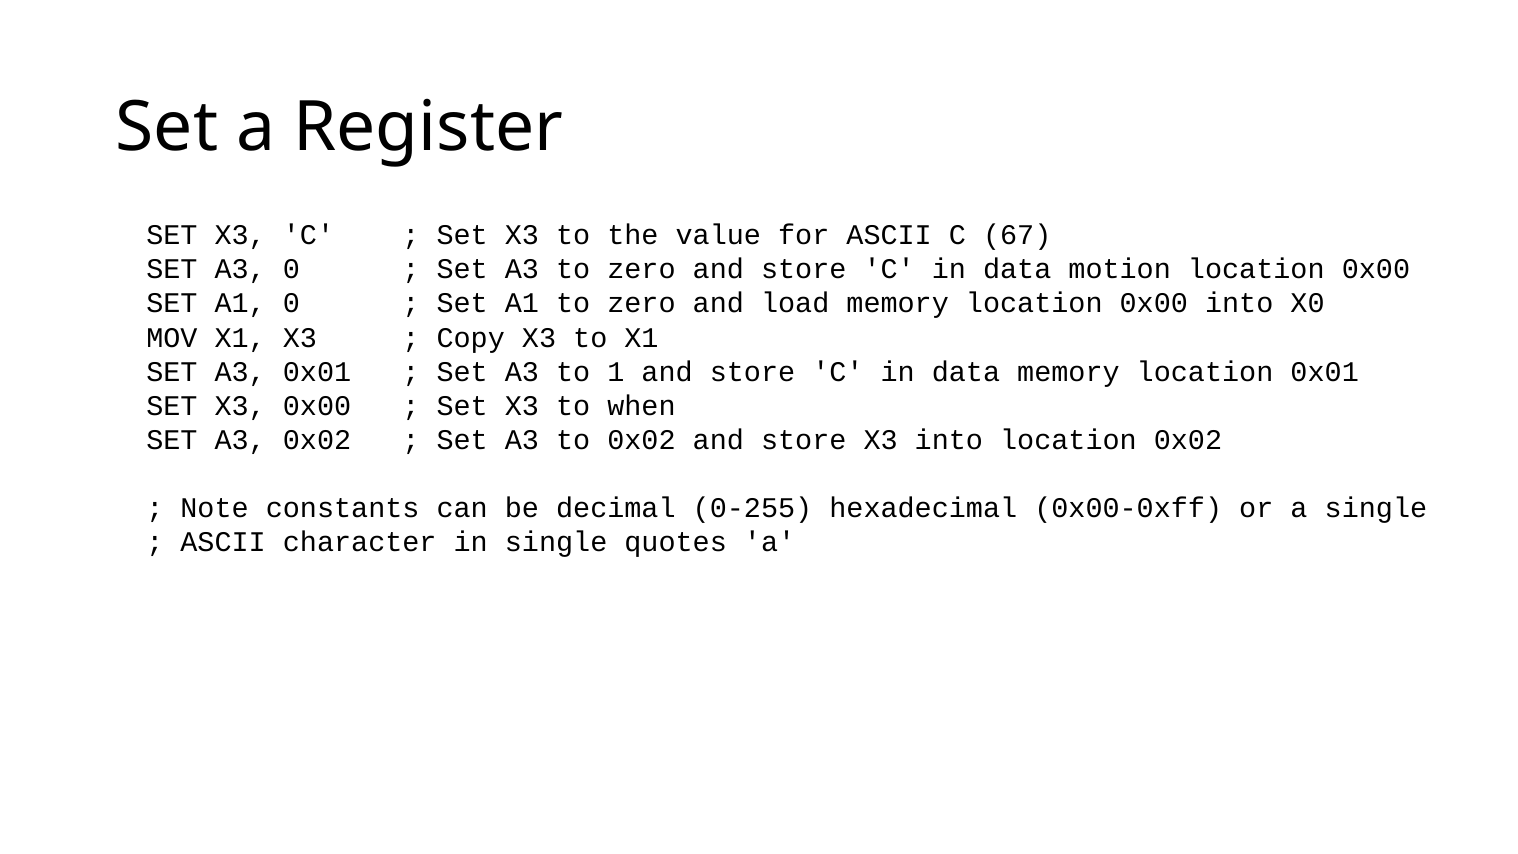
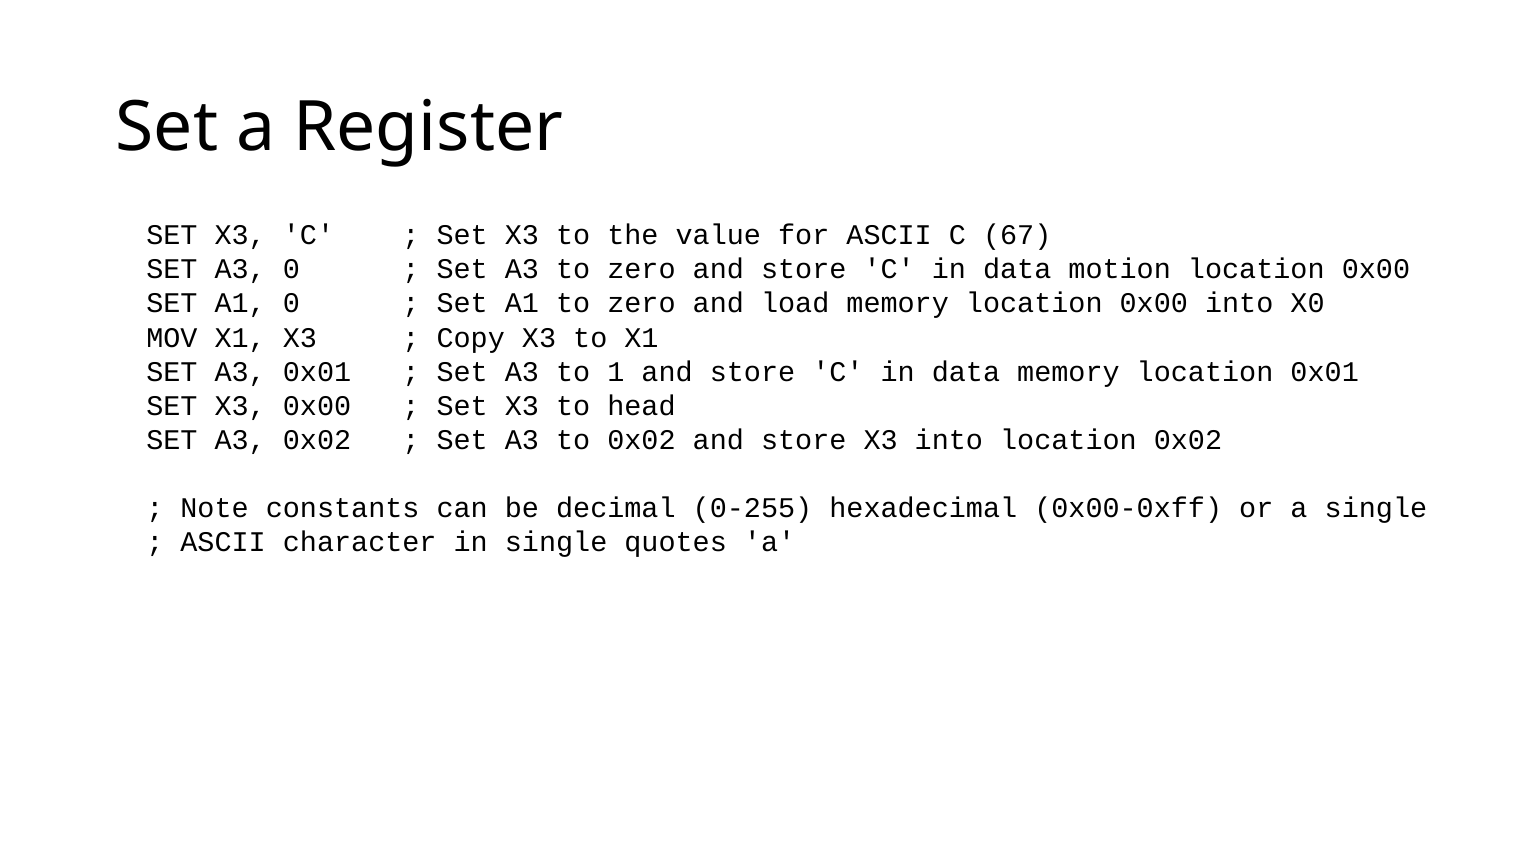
when: when -> head
